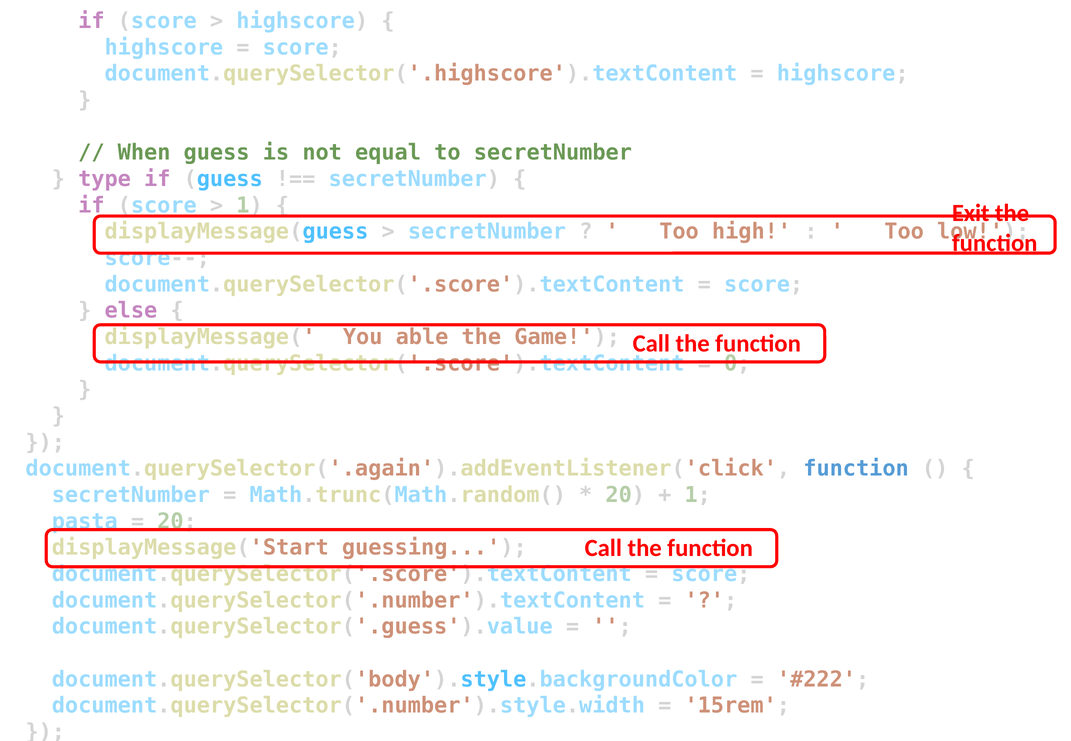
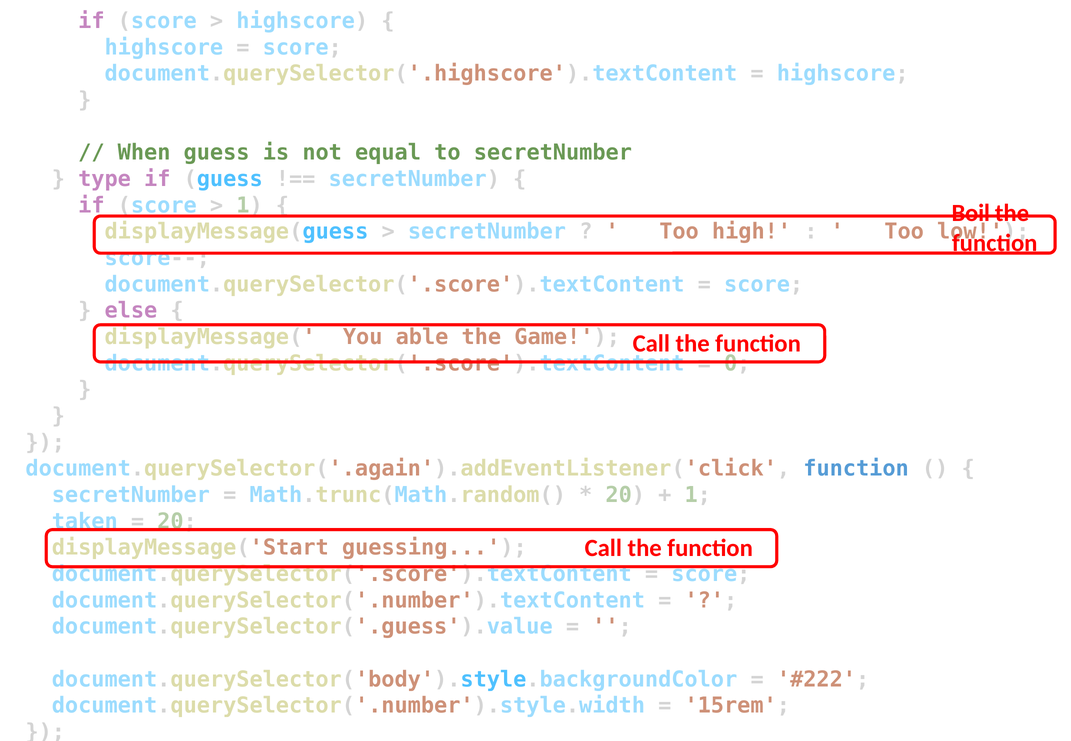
Exit: Exit -> Boil
pasta: pasta -> taken
